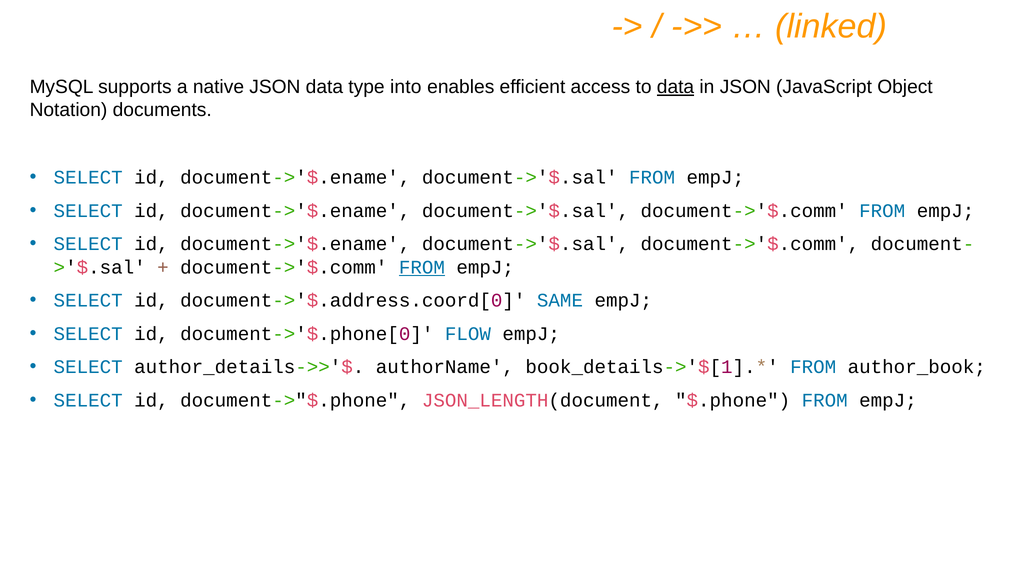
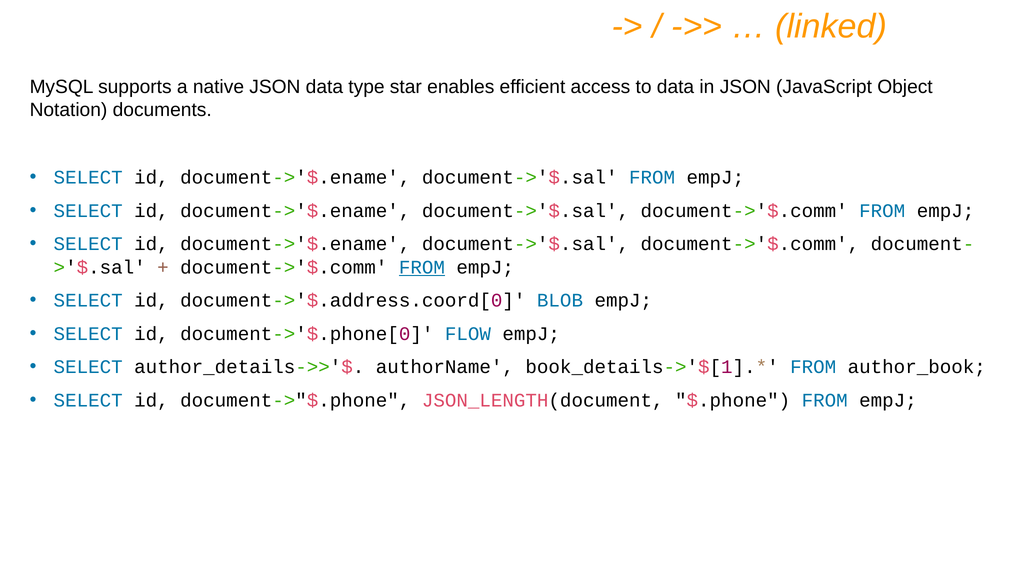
into: into -> star
data at (675, 87) underline: present -> none
SAME: SAME -> BLOB
